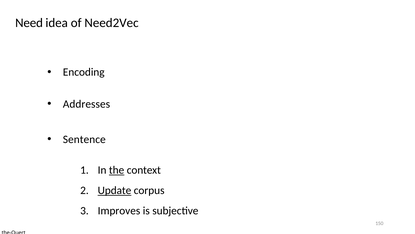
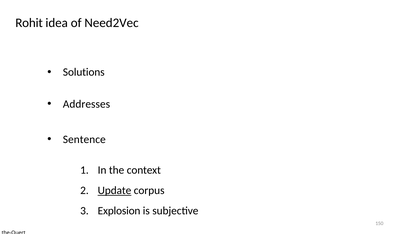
Need: Need -> Rohit
Encoding: Encoding -> Solutions
the underline: present -> none
Improves: Improves -> Explosion
